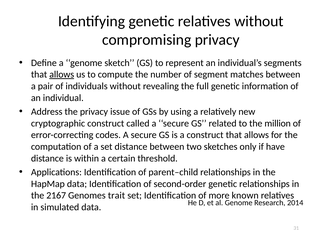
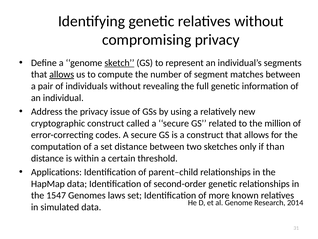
sketch underline: none -> present
have: have -> than
2167: 2167 -> 1547
trait: trait -> laws
